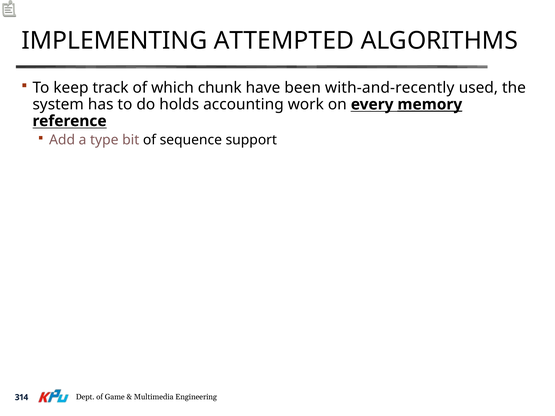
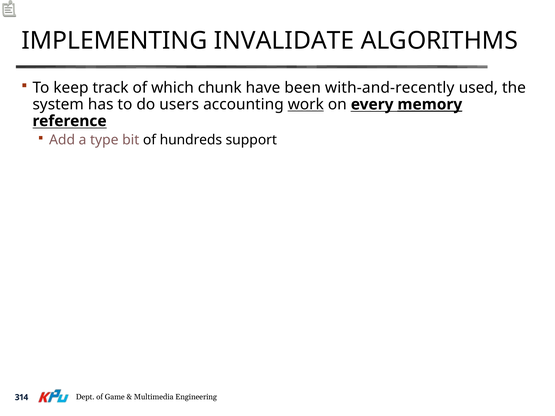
ATTEMPTED: ATTEMPTED -> INVALIDATE
holds: holds -> users
work underline: none -> present
sequence: sequence -> hundreds
